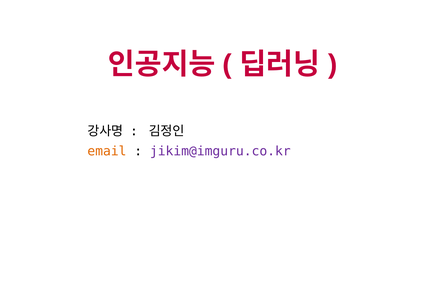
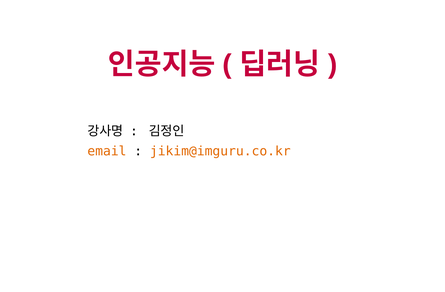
jikim@imguru.co.kr colour: purple -> orange
